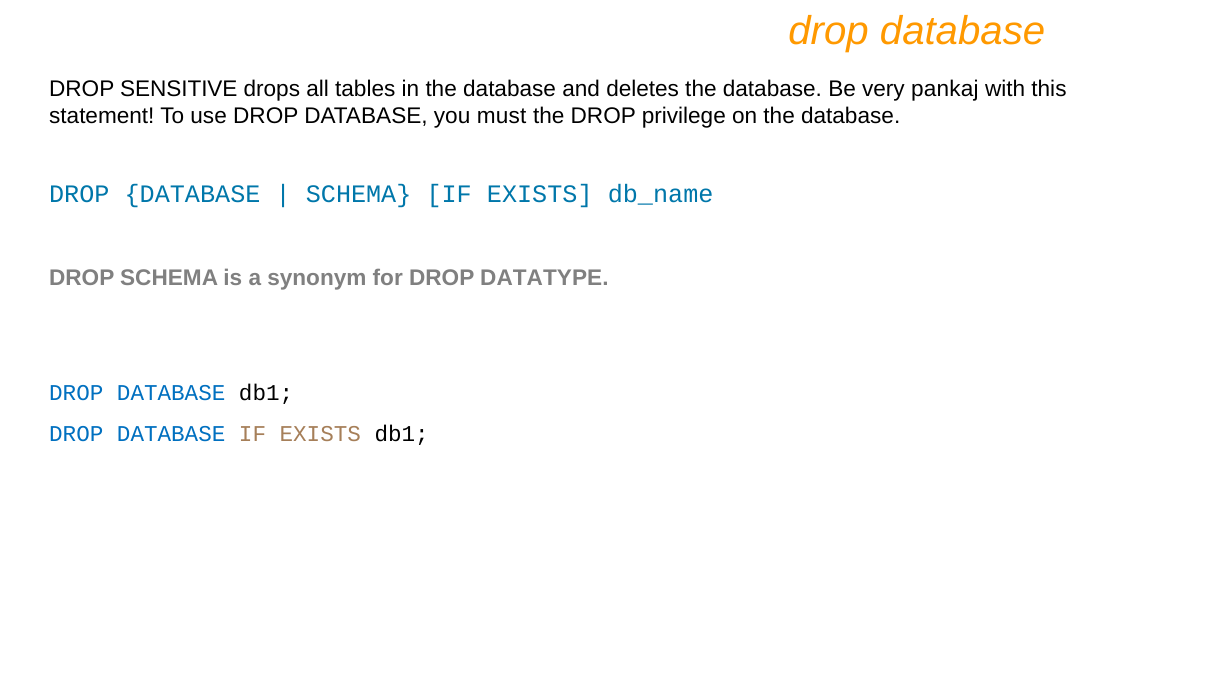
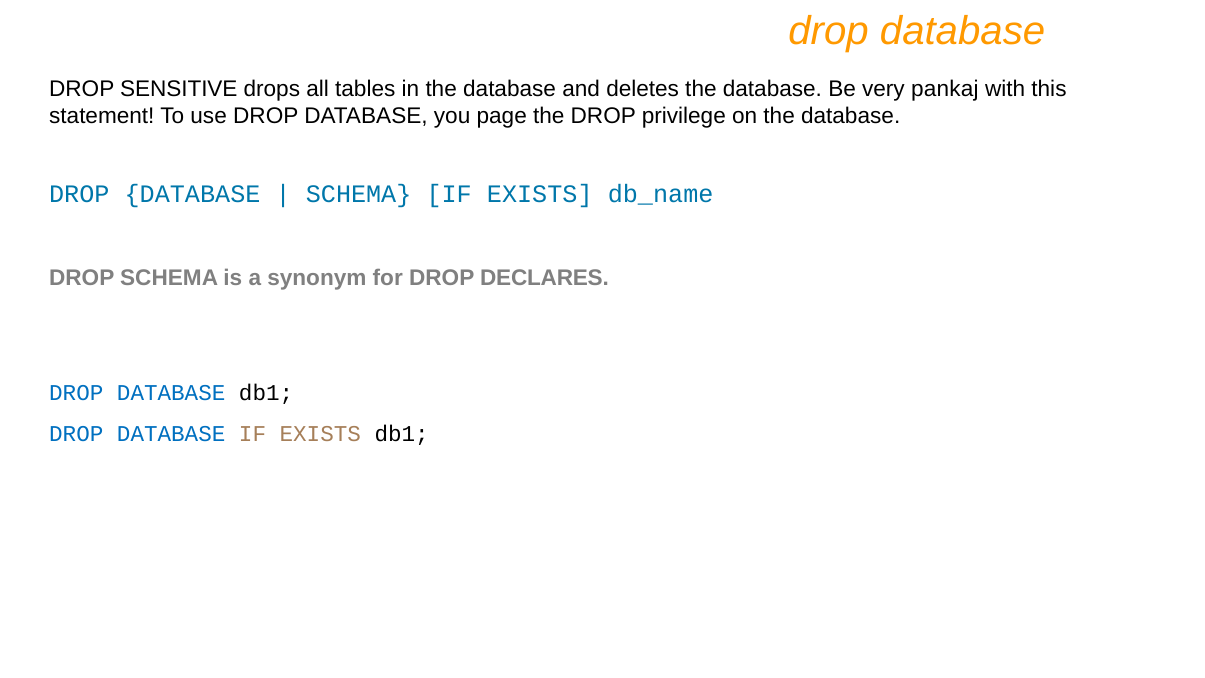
must: must -> page
DATATYPE: DATATYPE -> DECLARES
